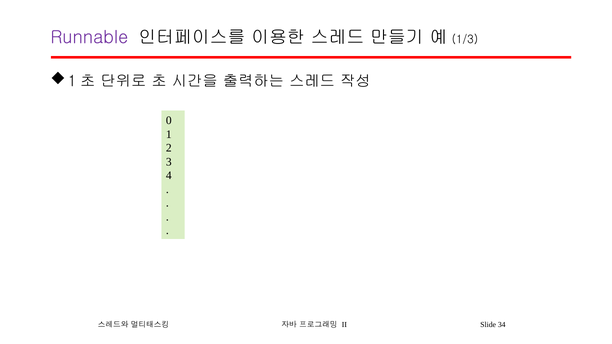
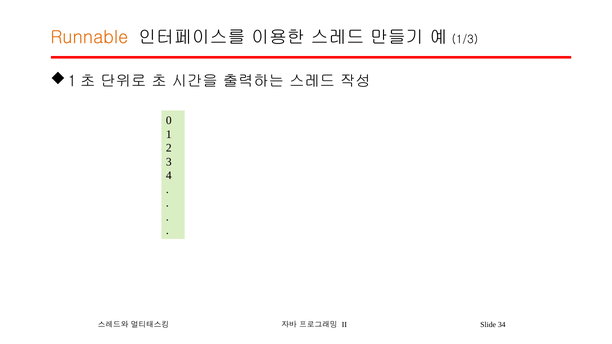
Runnable colour: purple -> orange
